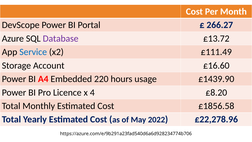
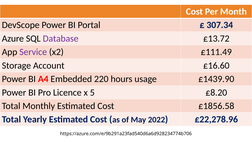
266.27: 266.27 -> 307.34
Service colour: blue -> purple
4: 4 -> 5
